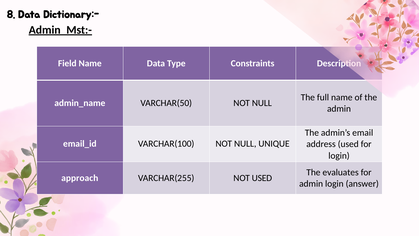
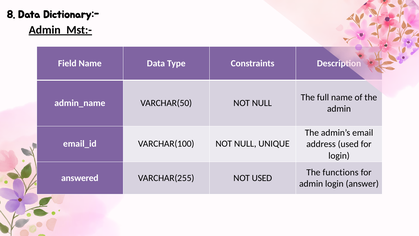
evaluates: evaluates -> functions
approach: approach -> answered
